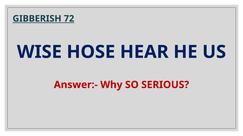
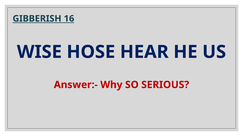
72: 72 -> 16
